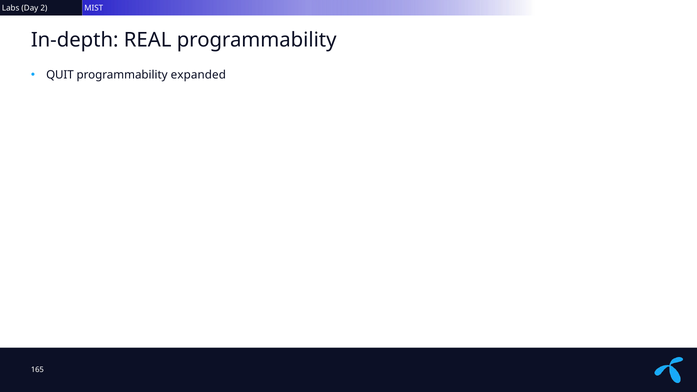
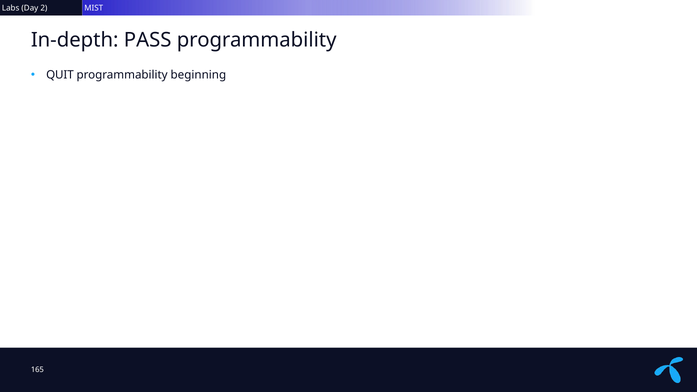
REAL: REAL -> PASS
expanded: expanded -> beginning
